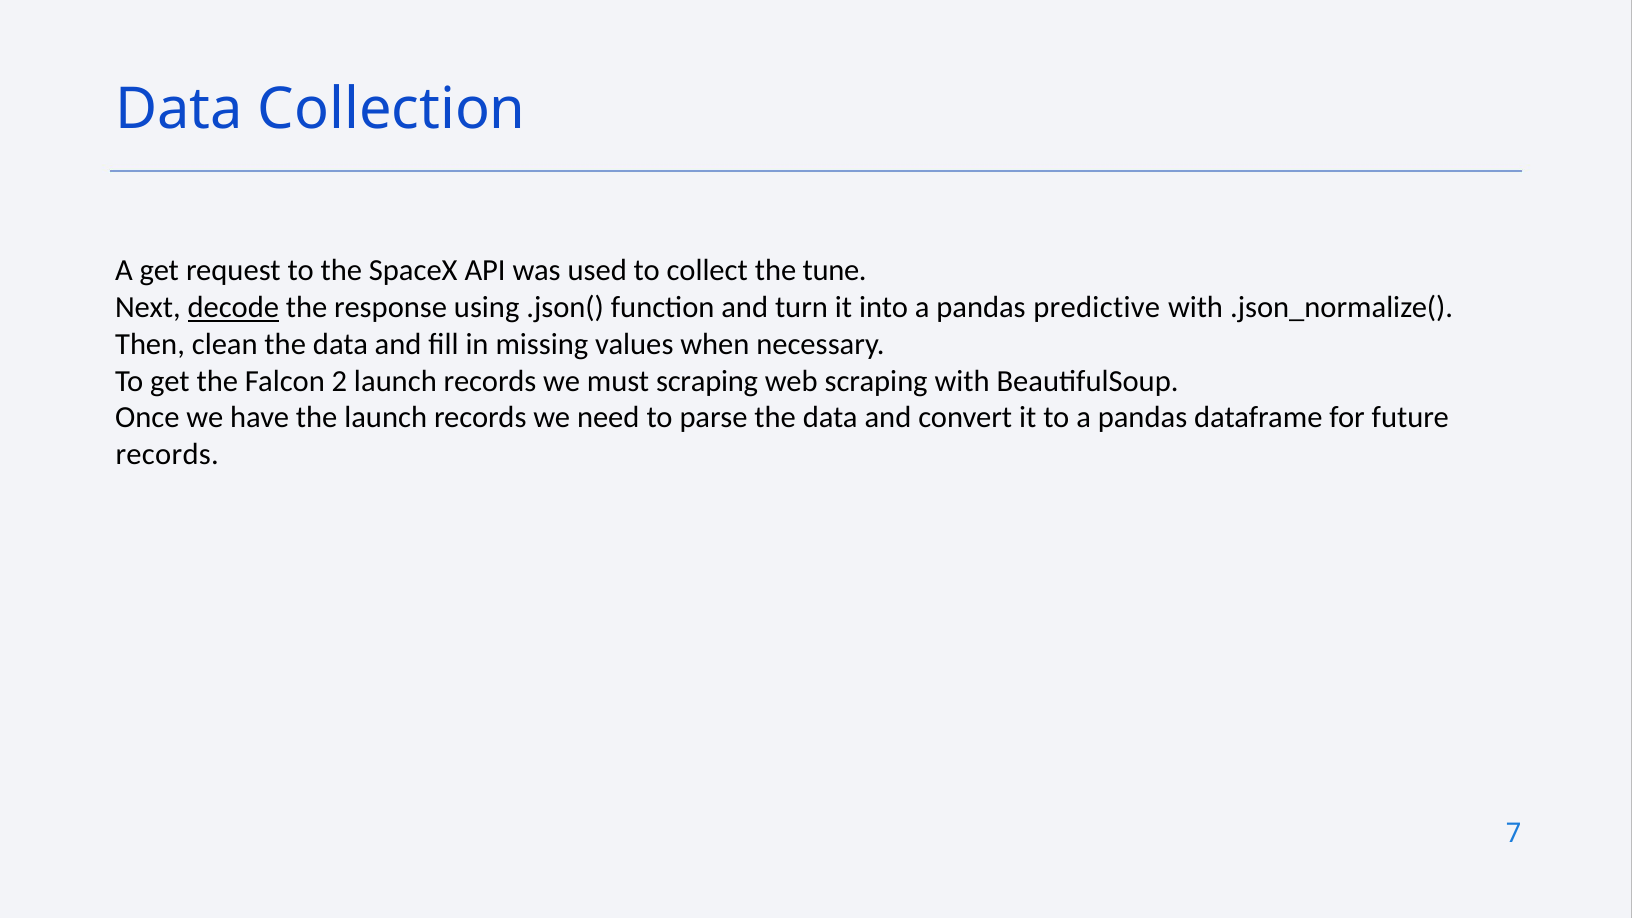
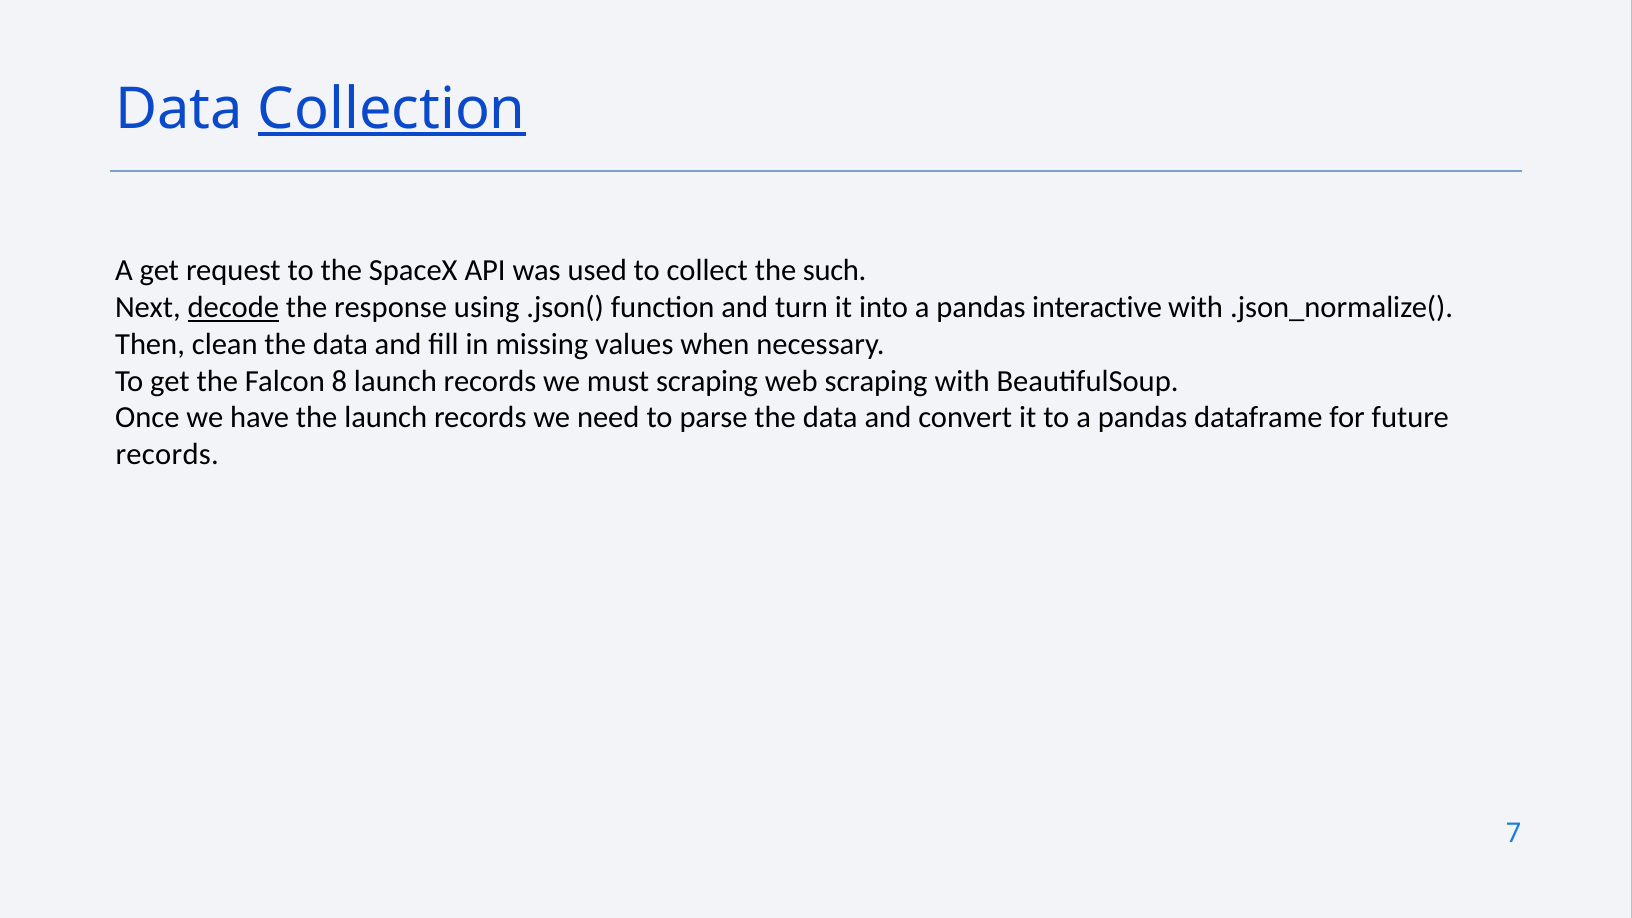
Collection underline: none -> present
tune: tune -> such
predictive: predictive -> interactive
2: 2 -> 8
